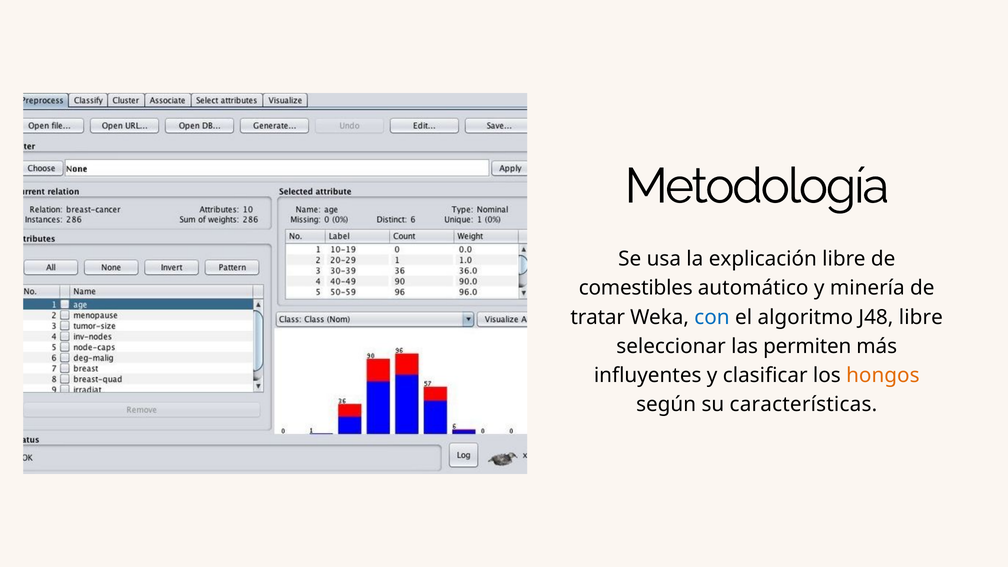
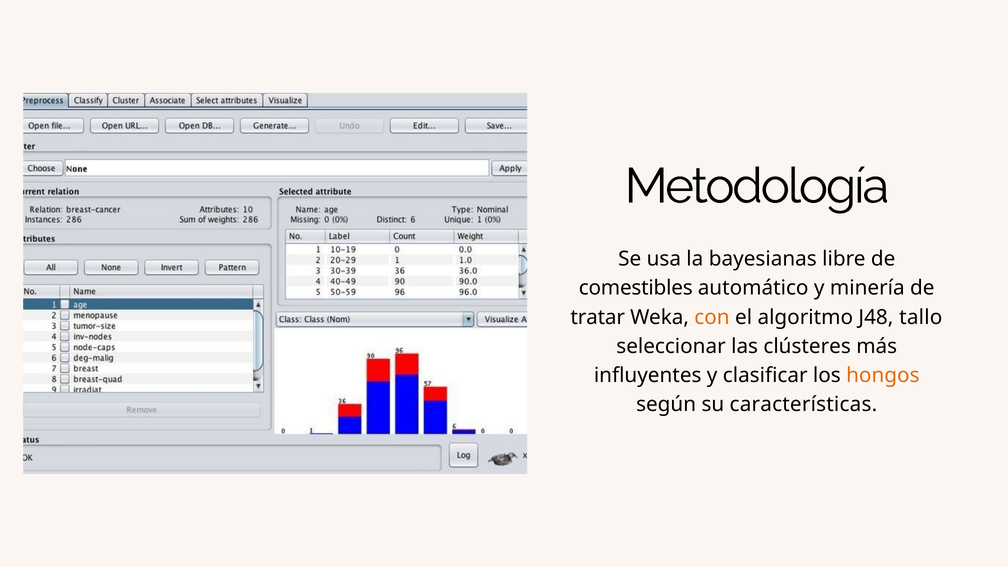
explicación: explicación -> bayesianas
con colour: blue -> orange
J48 libre: libre -> tallo
permiten: permiten -> clústeres
